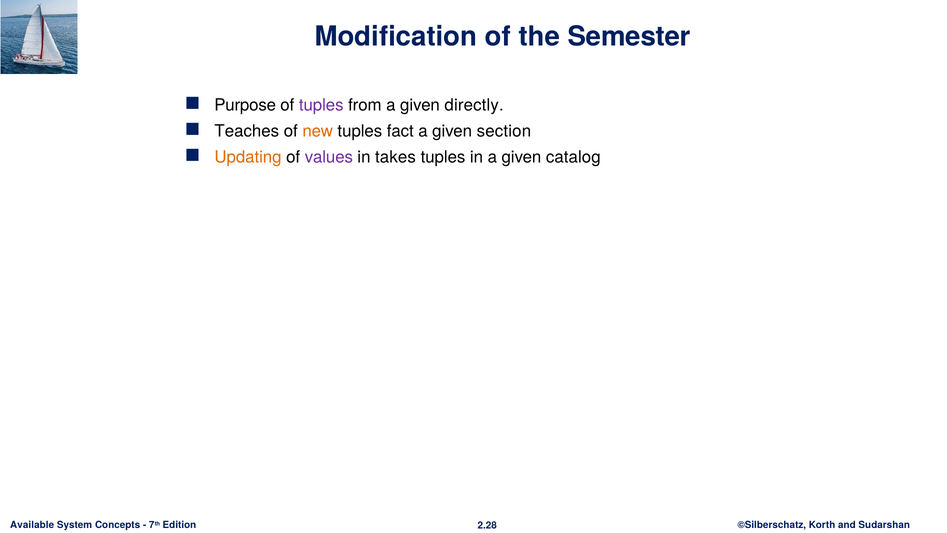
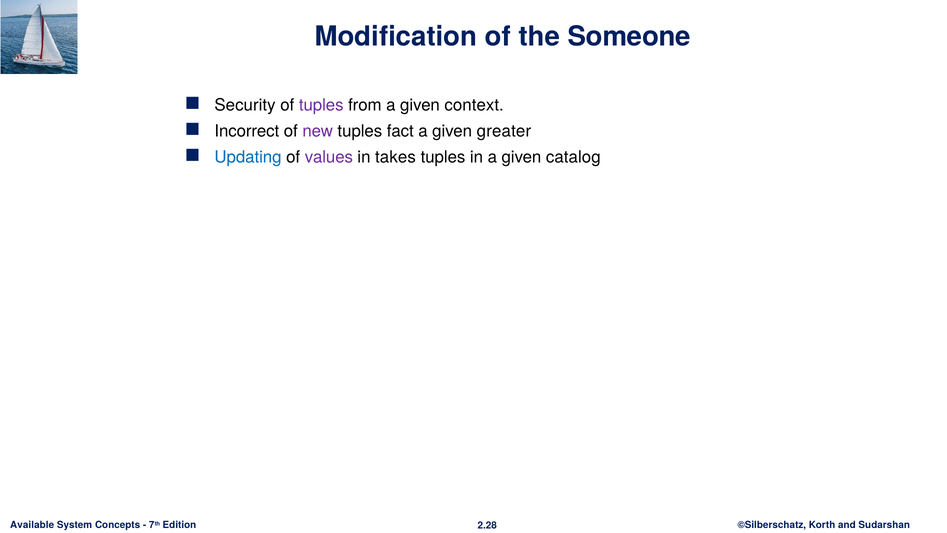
Semester: Semester -> Someone
Purpose: Purpose -> Security
directly: directly -> context
Teaches: Teaches -> Incorrect
new colour: orange -> purple
section: section -> greater
Updating colour: orange -> blue
